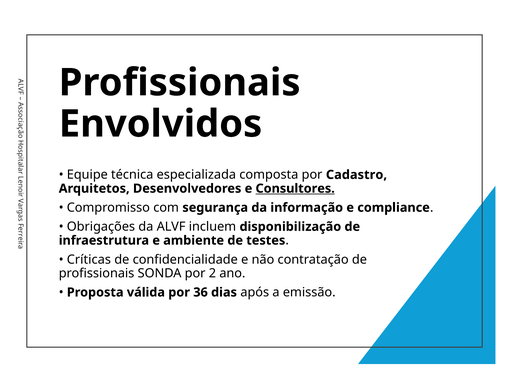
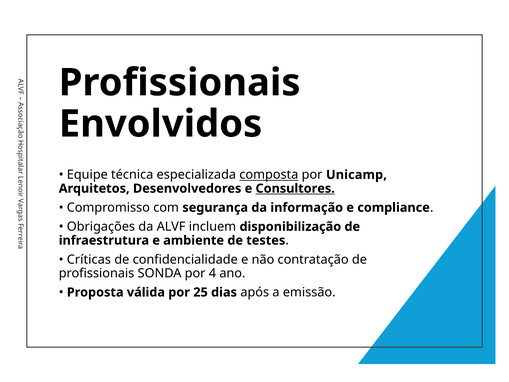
composta underline: none -> present
Cadastro: Cadastro -> Unicamp
2: 2 -> 4
36: 36 -> 25
